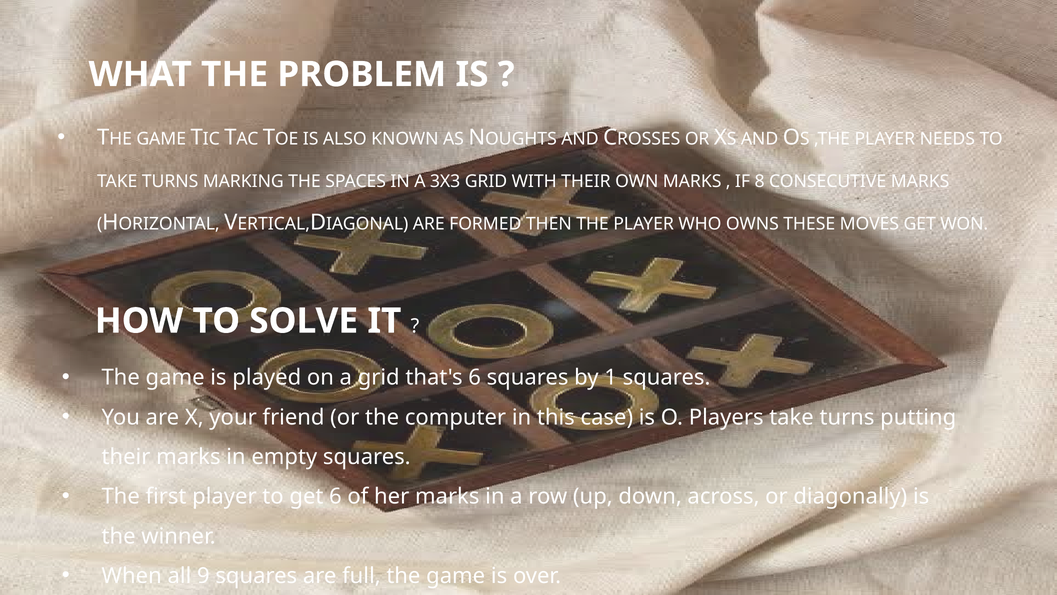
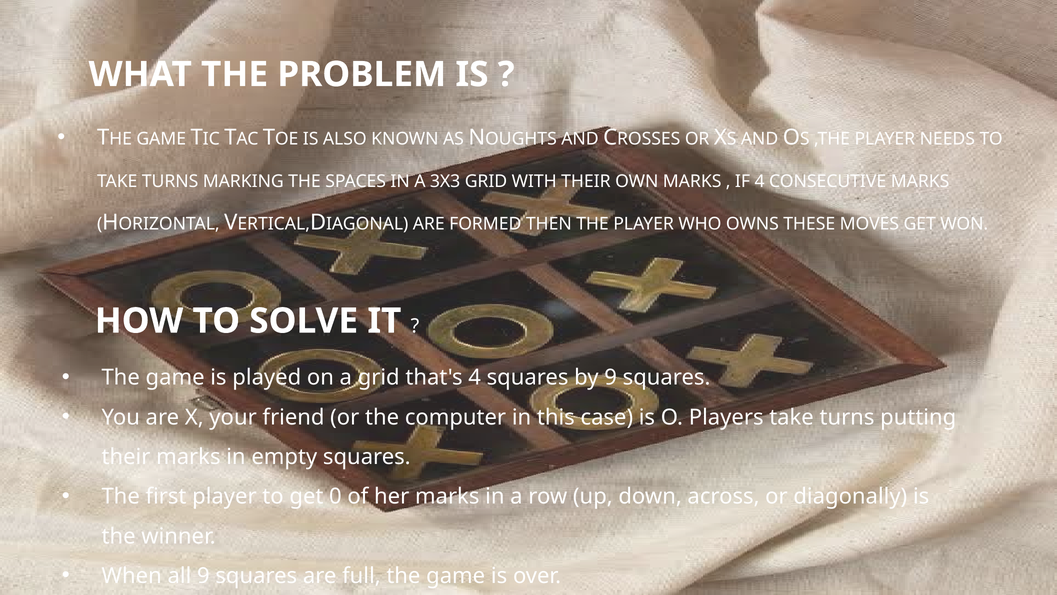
IF 8: 8 -> 4
that's 6: 6 -> 4
by 1: 1 -> 9
get 6: 6 -> 0
